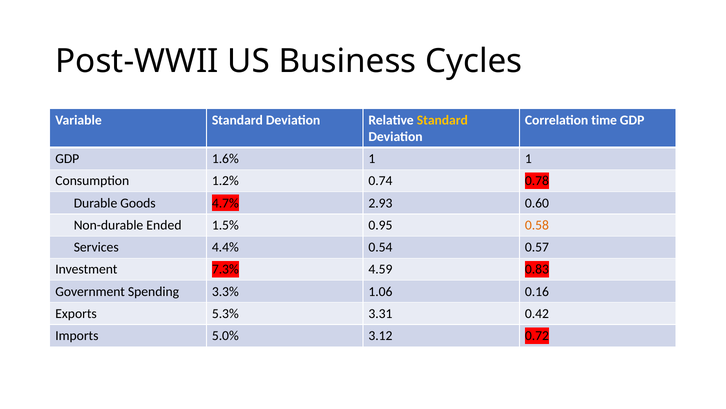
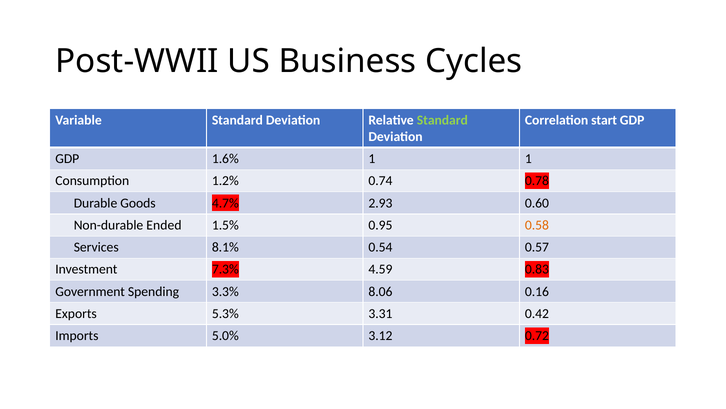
Standard at (442, 120) colour: yellow -> light green
time: time -> start
4.4%: 4.4% -> 8.1%
1.06: 1.06 -> 8.06
